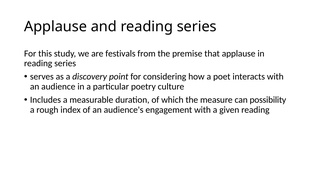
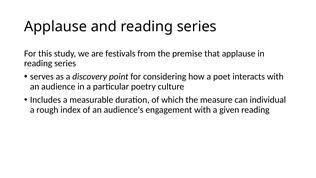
possibility: possibility -> individual
